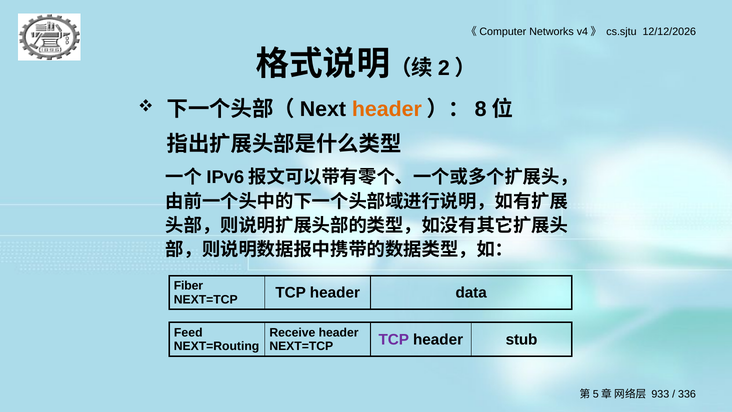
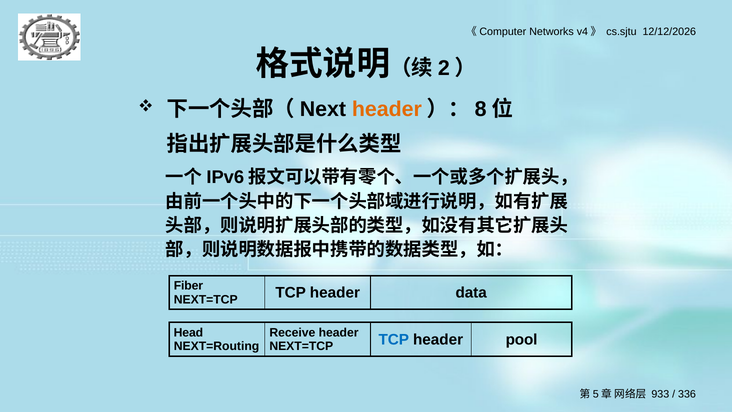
Feed: Feed -> Head
TCP at (394, 339) colour: purple -> blue
stub: stub -> pool
